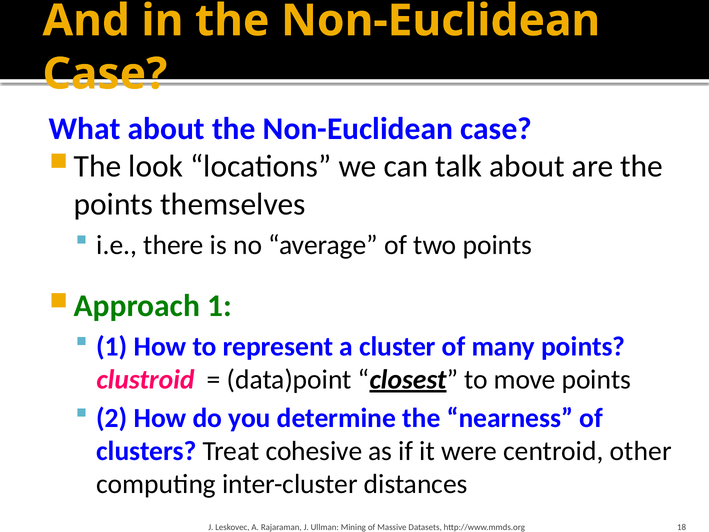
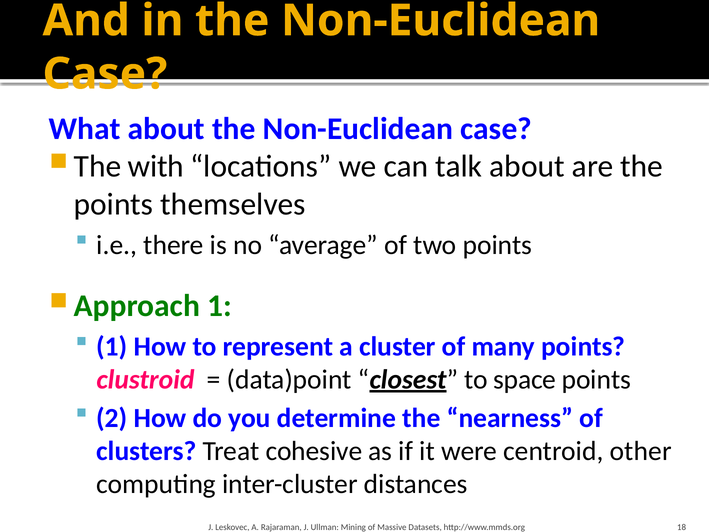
look: look -> with
move: move -> space
